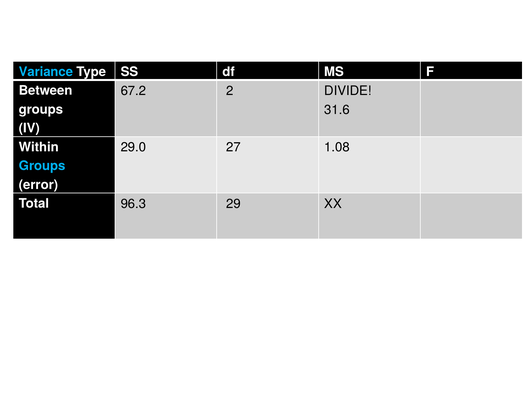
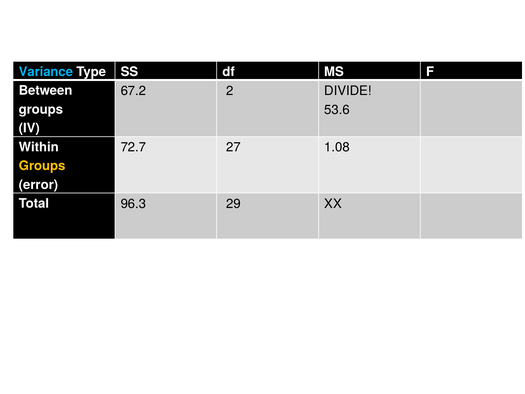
31.6: 31.6 -> 53.6
29.0: 29.0 -> 72.7
Groups at (42, 166) colour: light blue -> yellow
